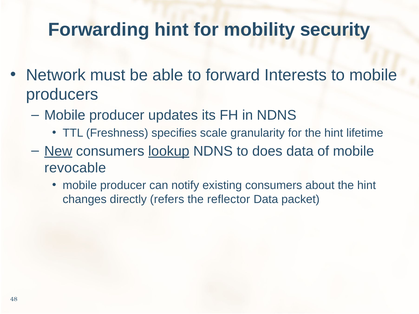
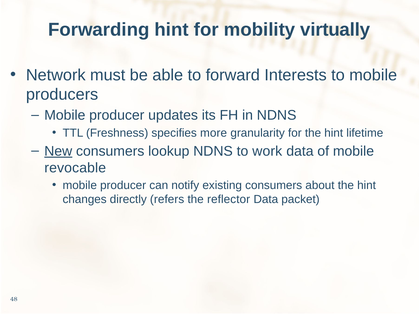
security: security -> virtually
scale: scale -> more
lookup underline: present -> none
does: does -> work
